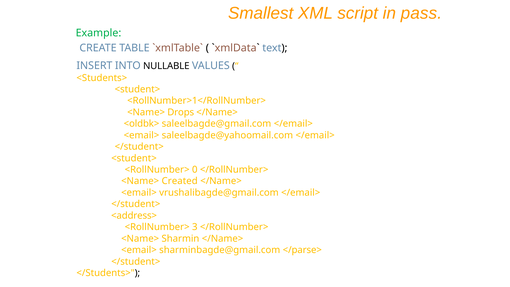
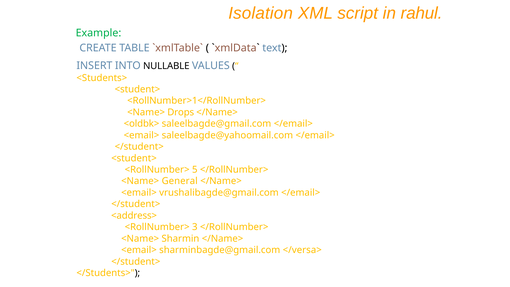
Smallest: Smallest -> Isolation
pass: pass -> rahul
0: 0 -> 5
Created: Created -> General
</parse>: </parse> -> </versa>
